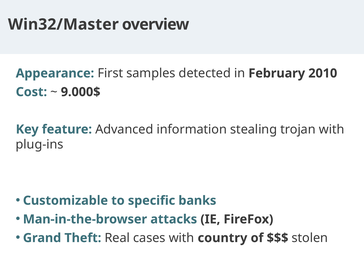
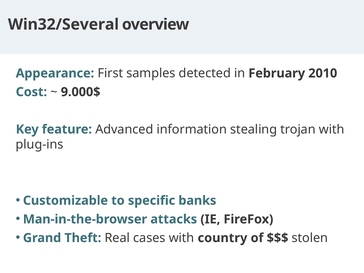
Win32/Master: Win32/Master -> Win32/Several
